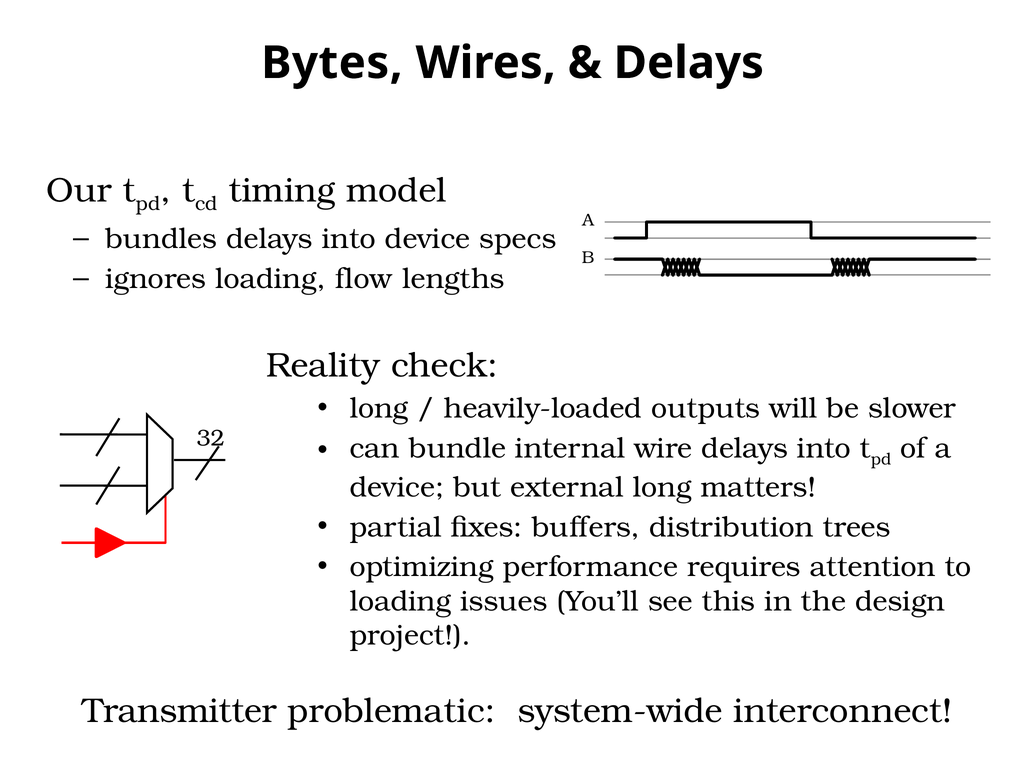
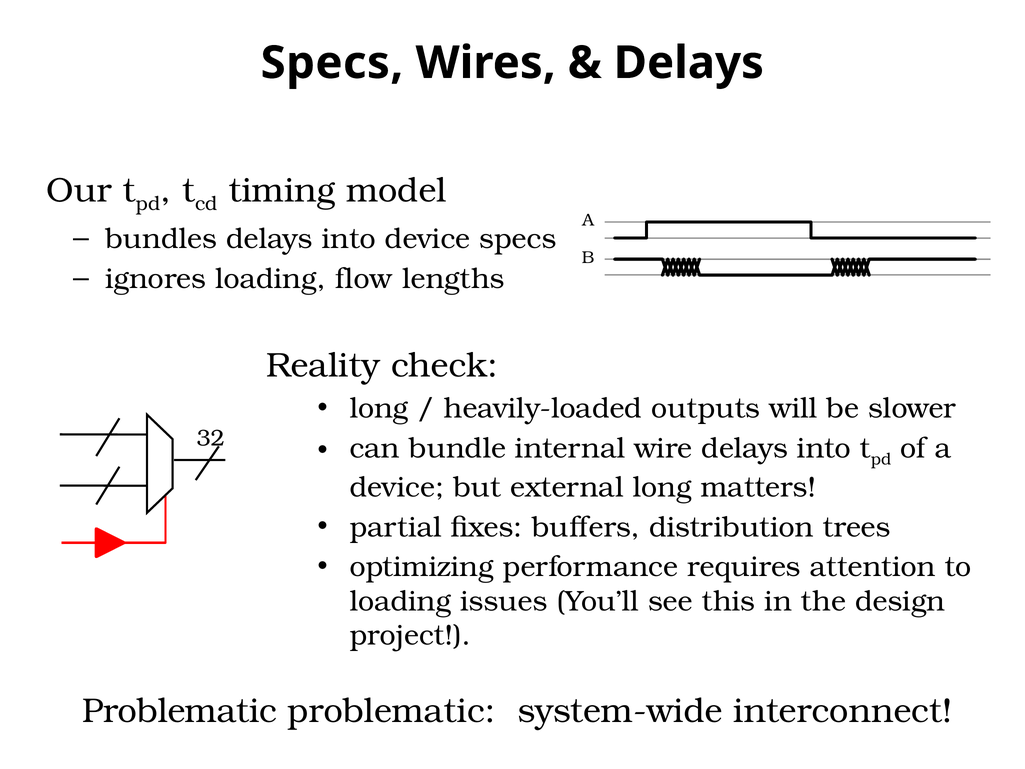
Bytes at (332, 63): Bytes -> Specs
Transmitter at (179, 711): Transmitter -> Problematic
